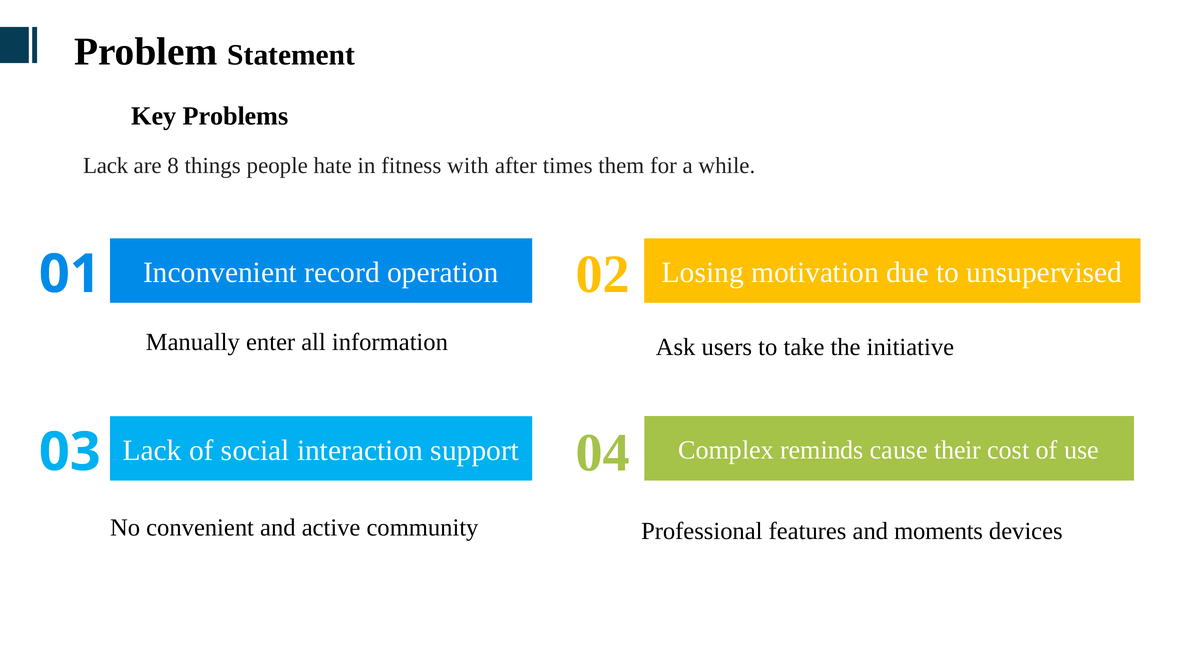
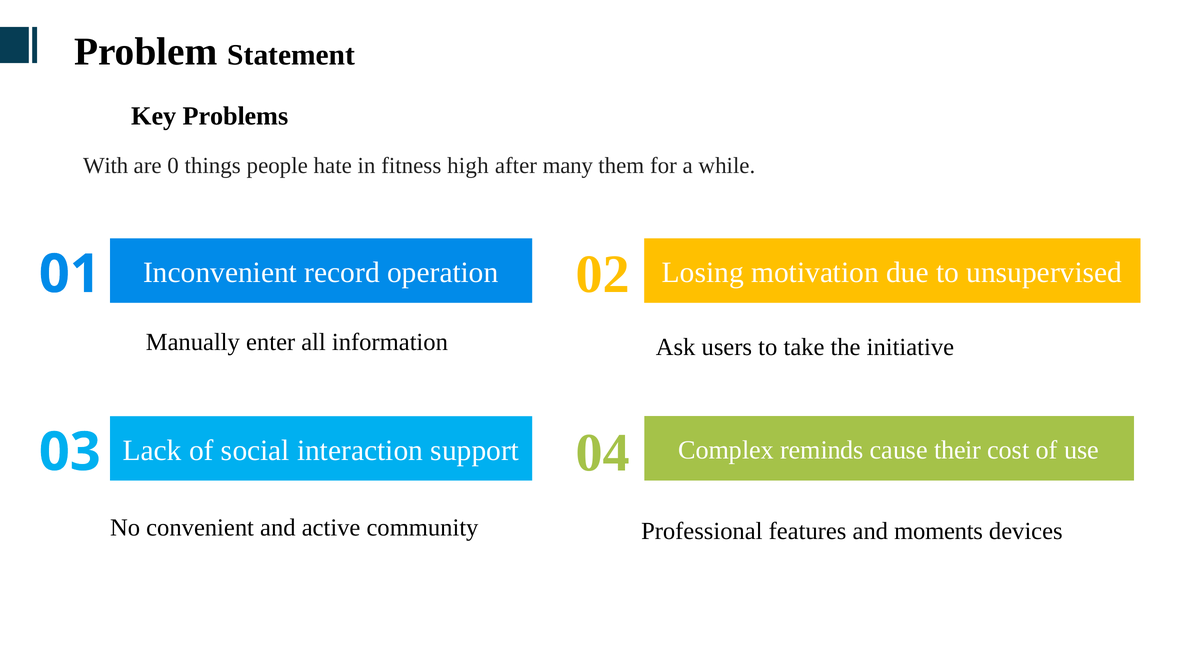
Lack at (106, 166): Lack -> With
8: 8 -> 0
with: with -> high
times: times -> many
